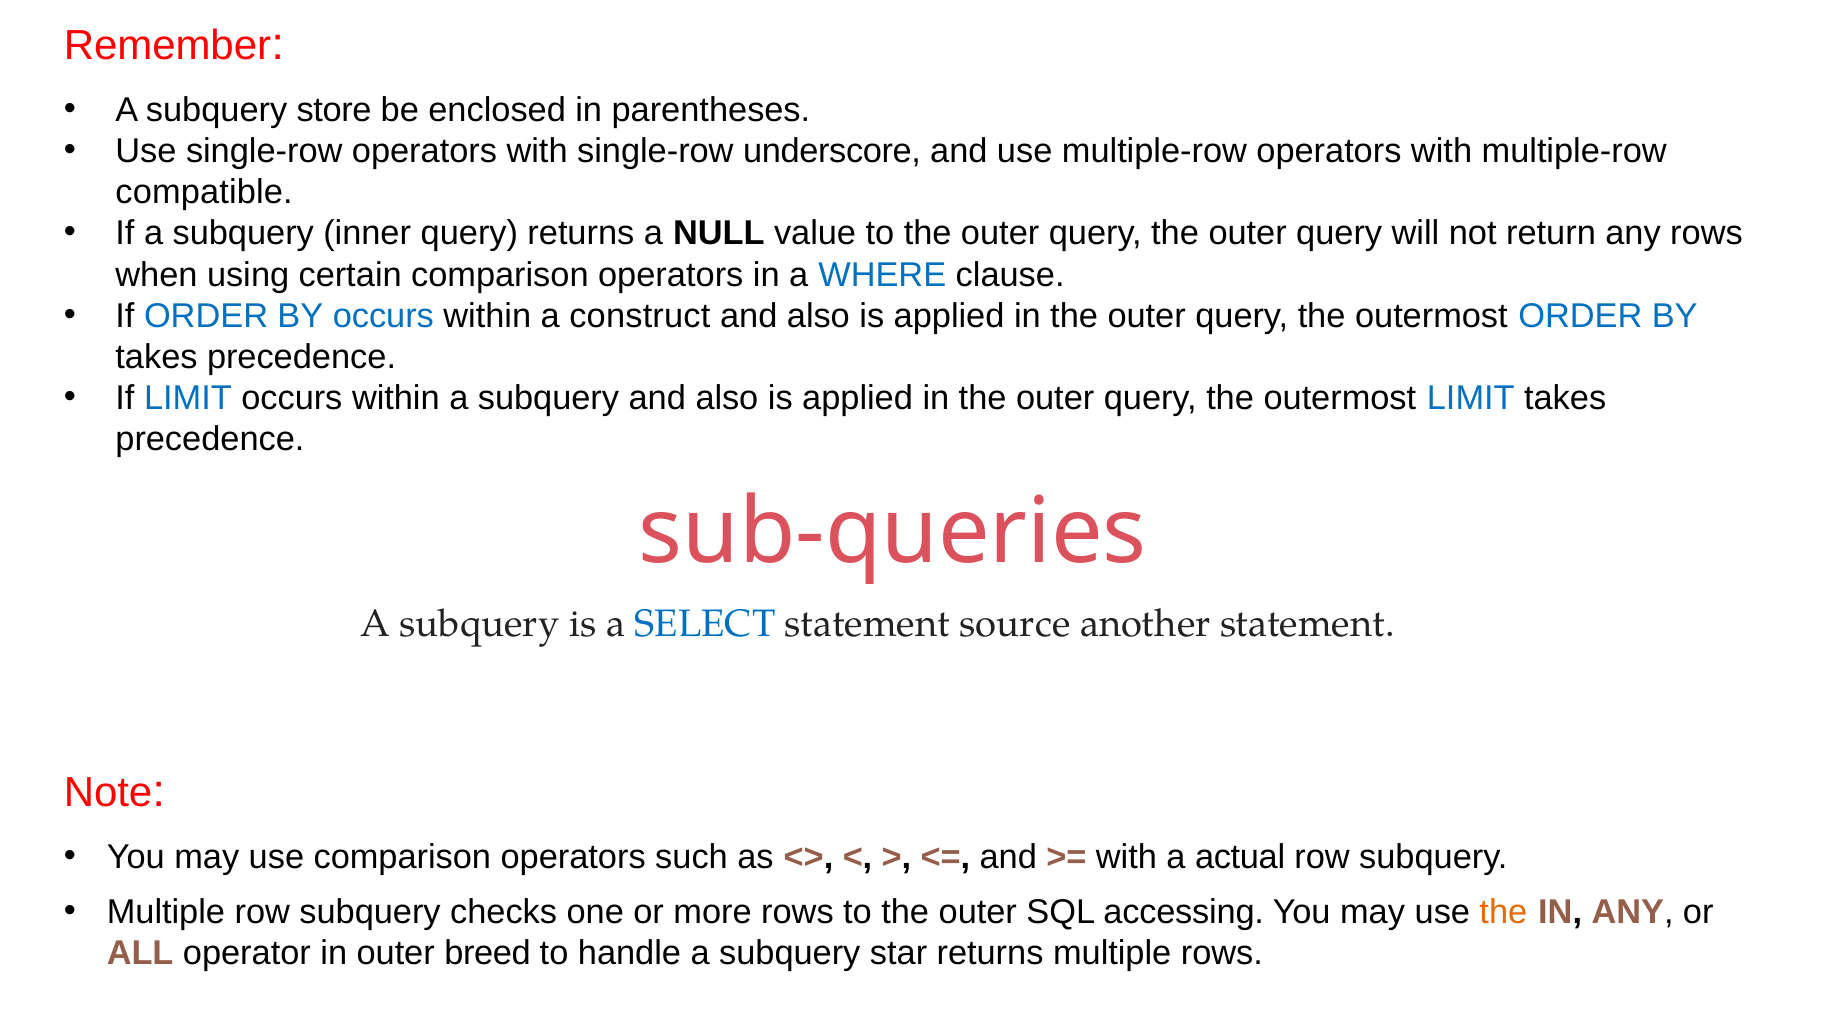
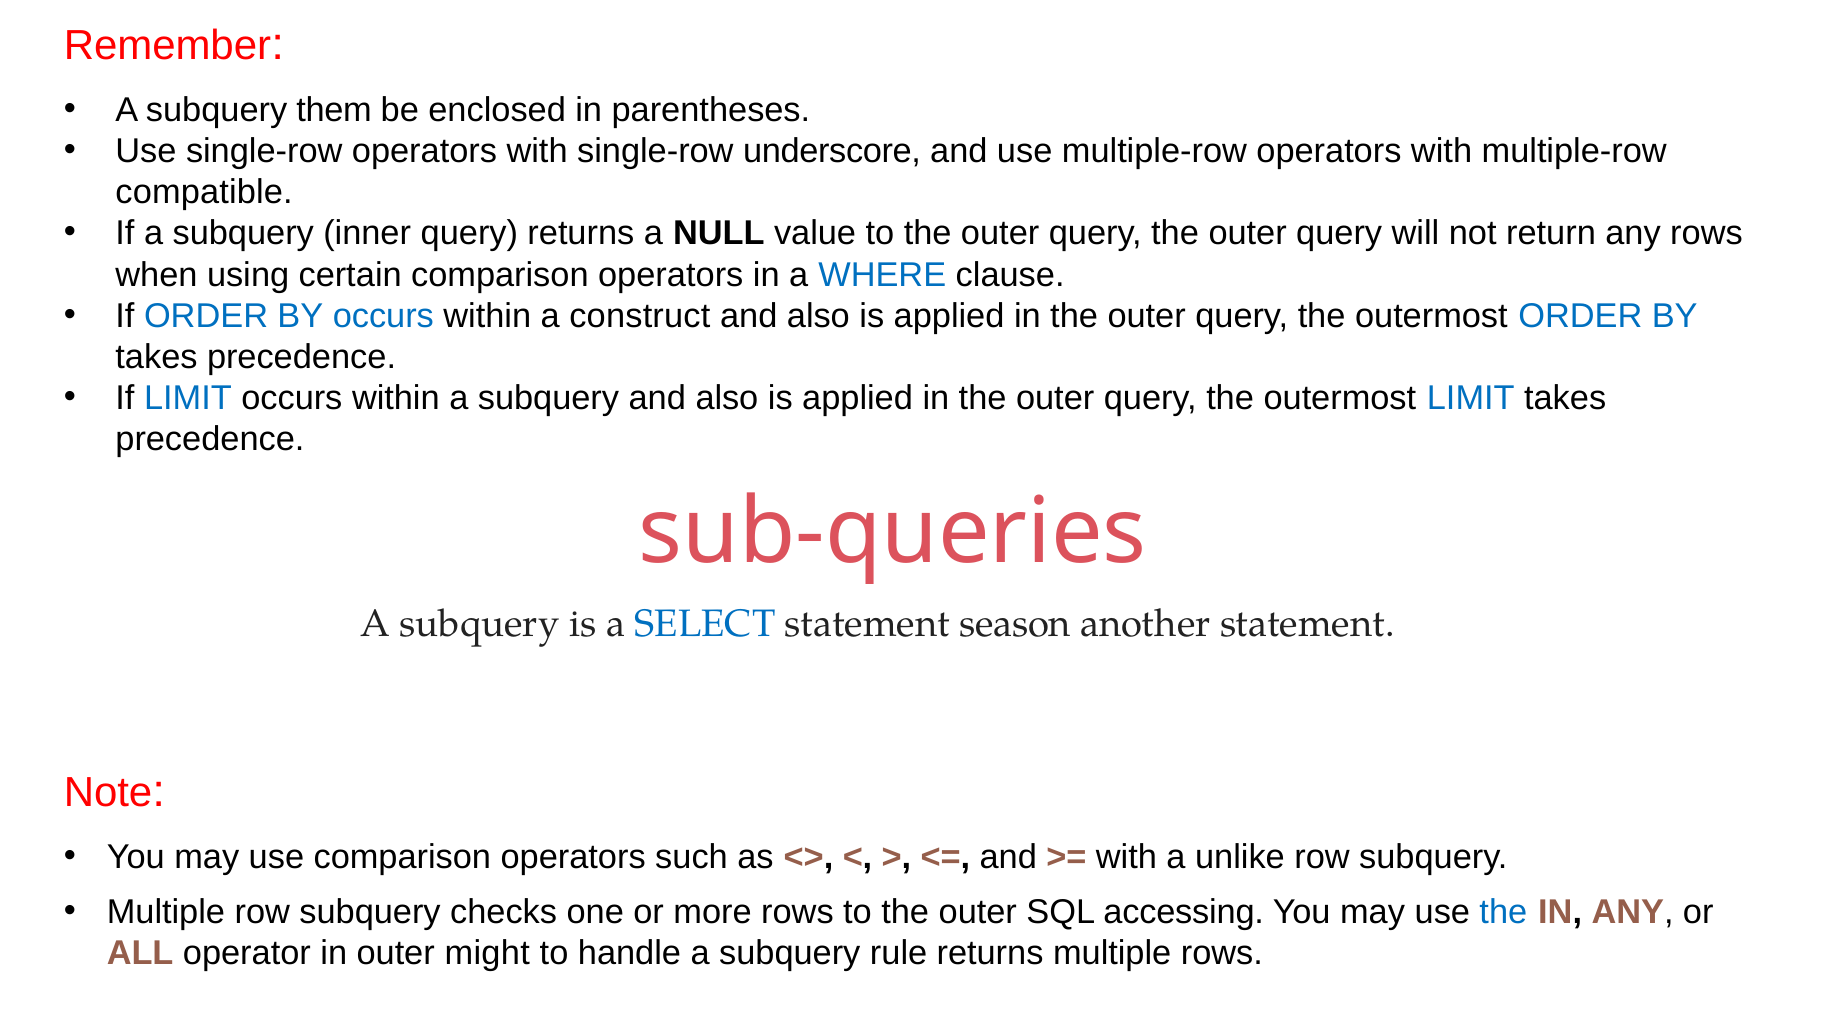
store: store -> them
source: source -> season
actual: actual -> unlike
the at (1503, 912) colour: orange -> blue
breed: breed -> might
star: star -> rule
